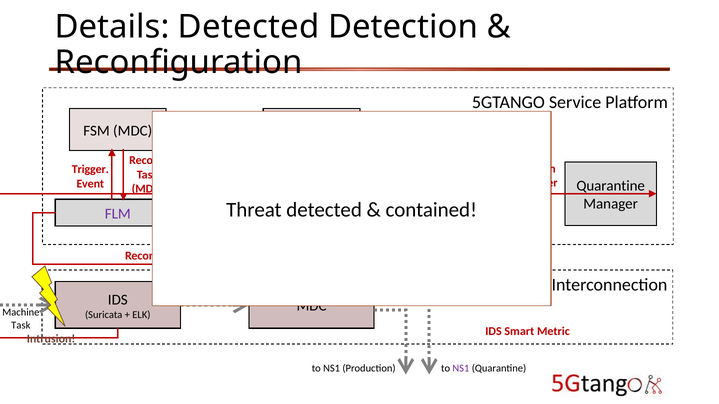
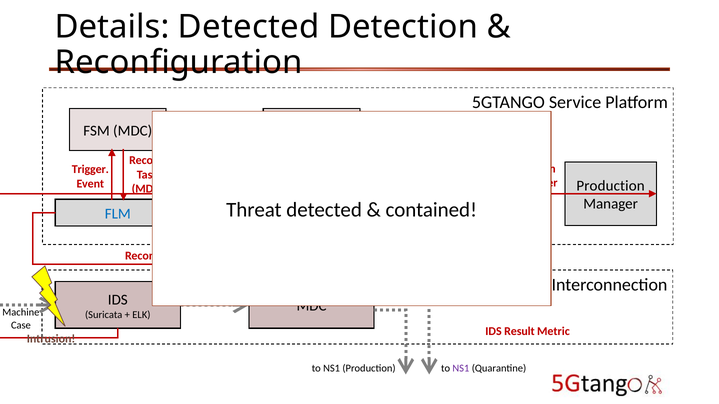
Quarantine at (611, 186): Quarantine -> Production
FLM colour: purple -> blue
Task at (21, 325): Task -> Case
IDS Smart: Smart -> Result
